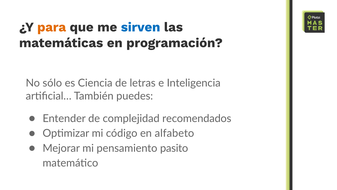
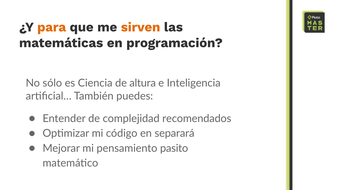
sirven colour: blue -> orange
letras: letras -> altura
alfabeto: alfabeto -> separará
